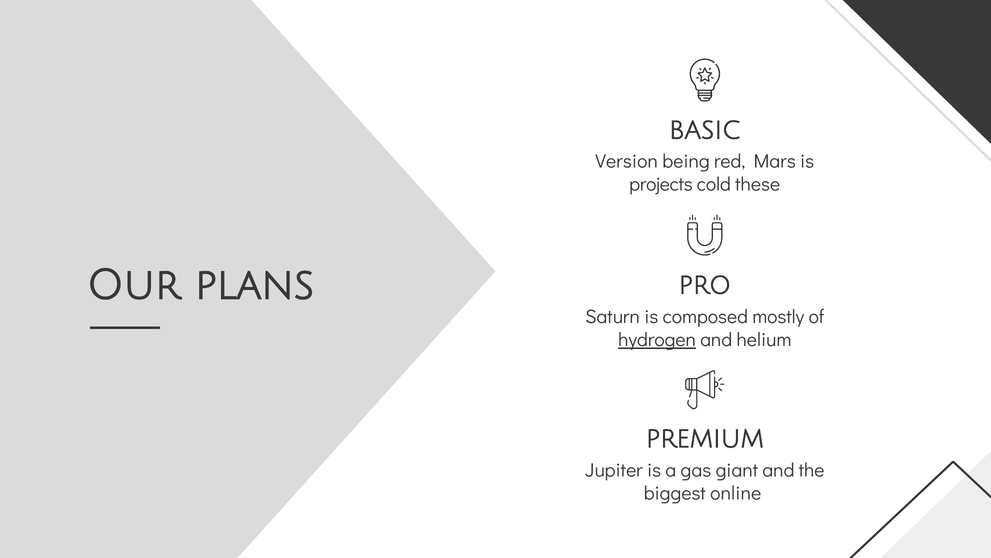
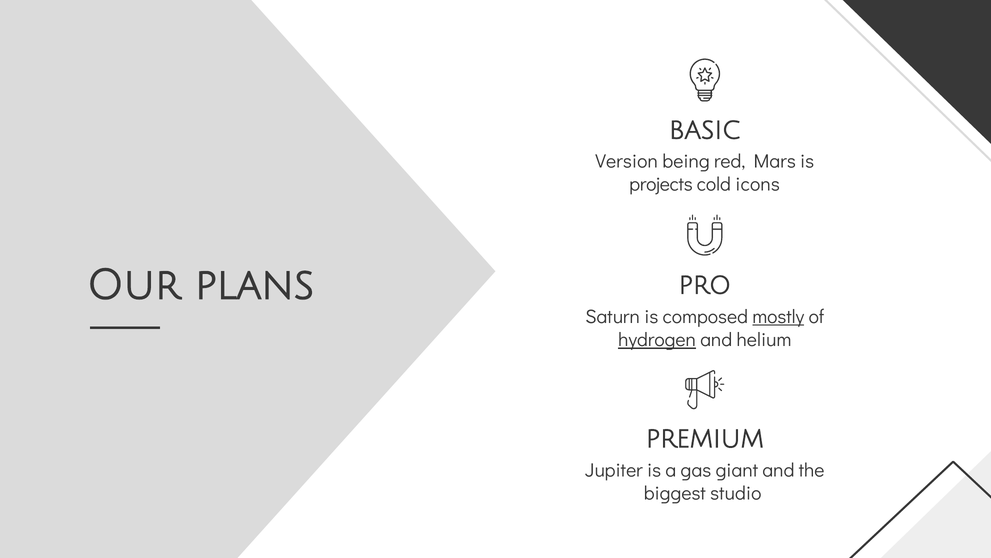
these: these -> icons
mostly underline: none -> present
online: online -> studio
